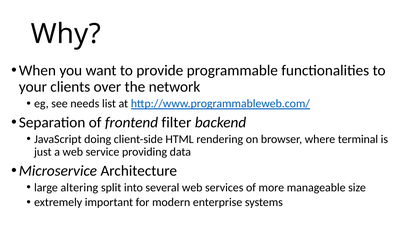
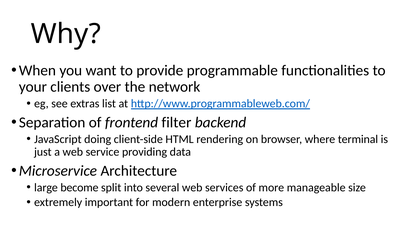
needs: needs -> extras
altering: altering -> become
